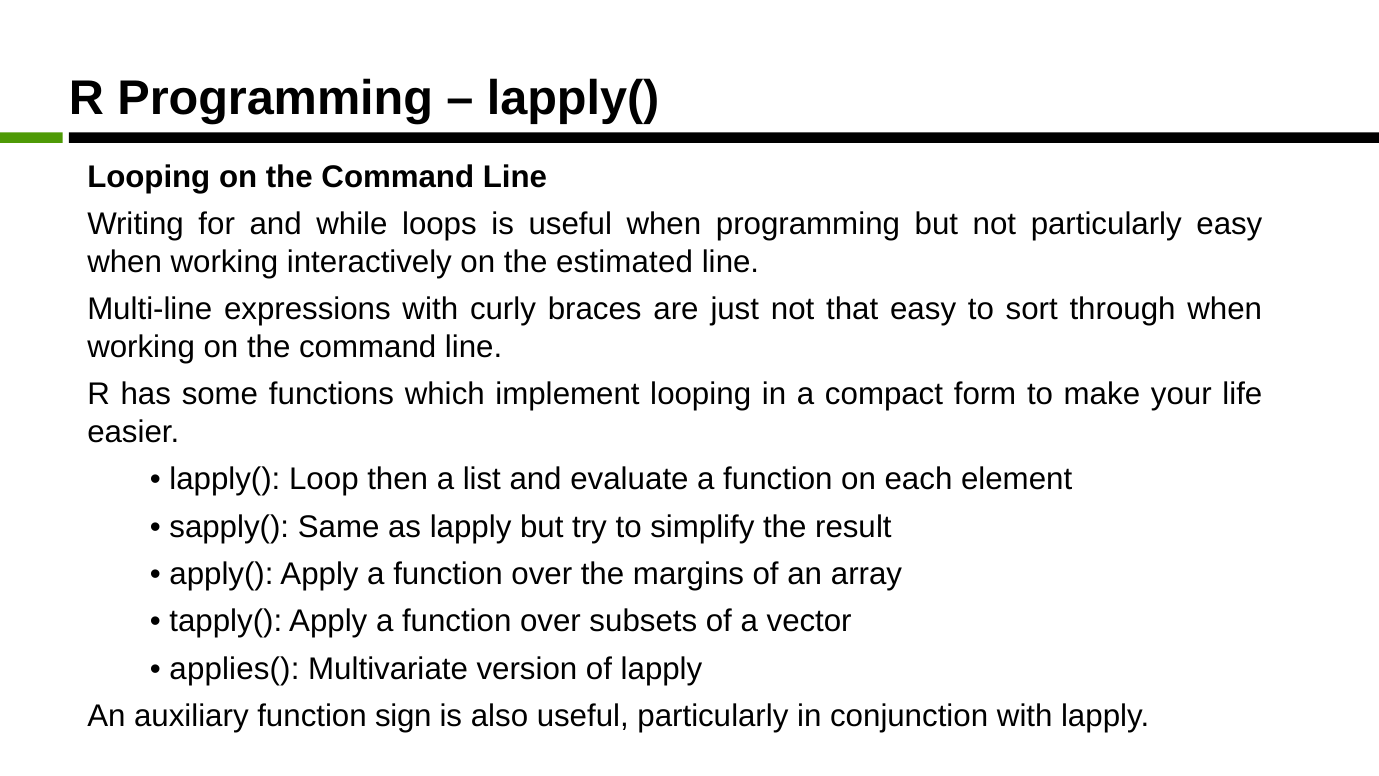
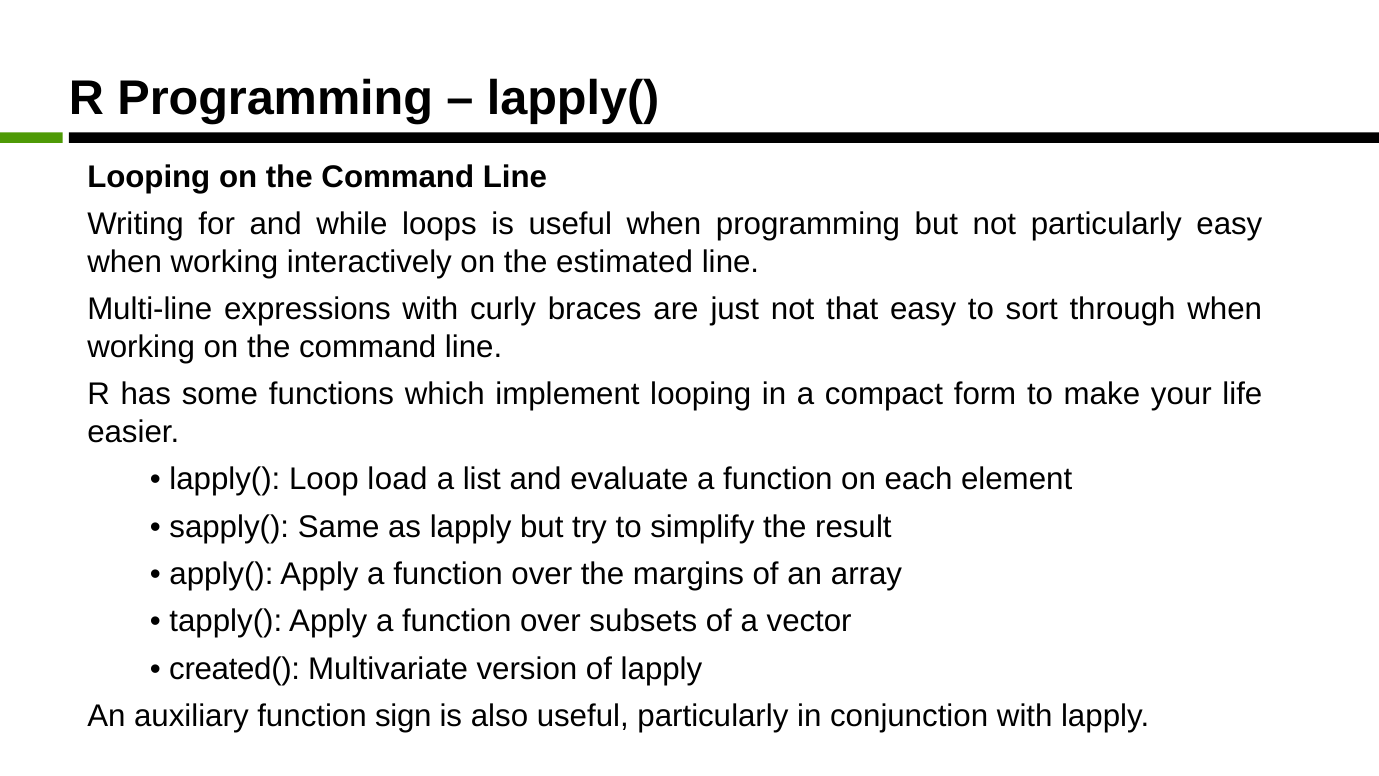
then: then -> load
applies(: applies( -> created(
